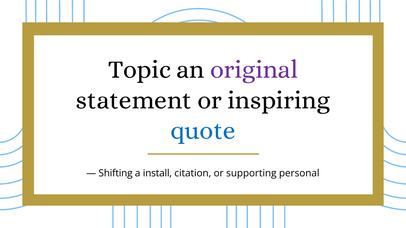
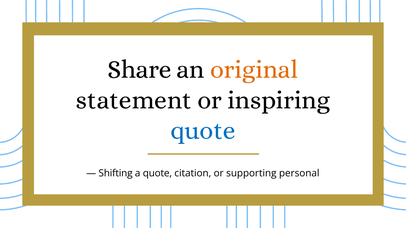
Topic: Topic -> Share
original colour: purple -> orange
a install: install -> quote
